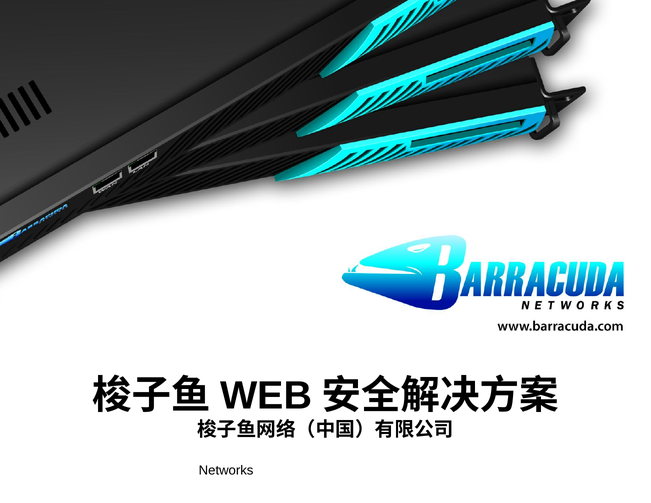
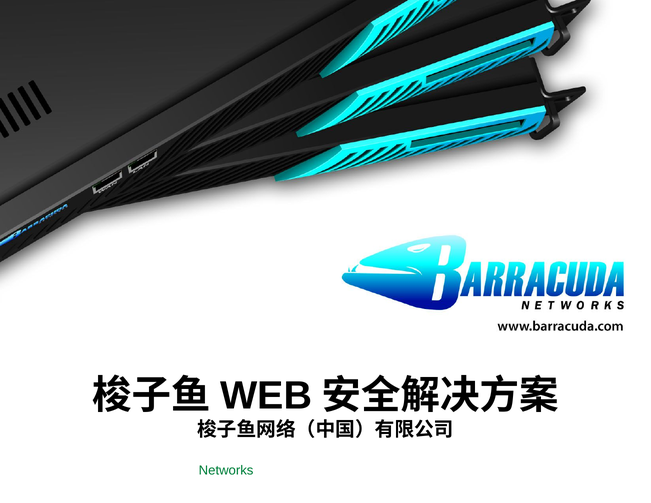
Networks colour: black -> green
